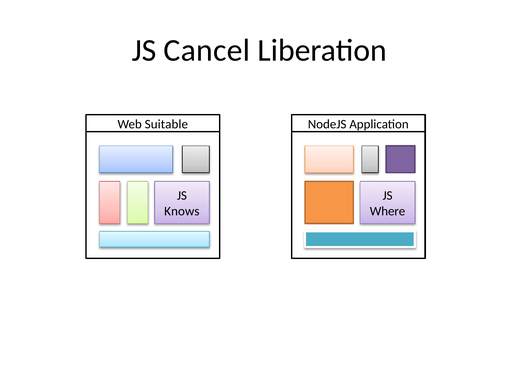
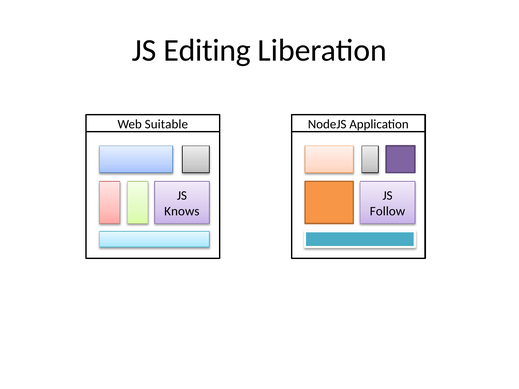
Cancel: Cancel -> Editing
Where: Where -> Follow
